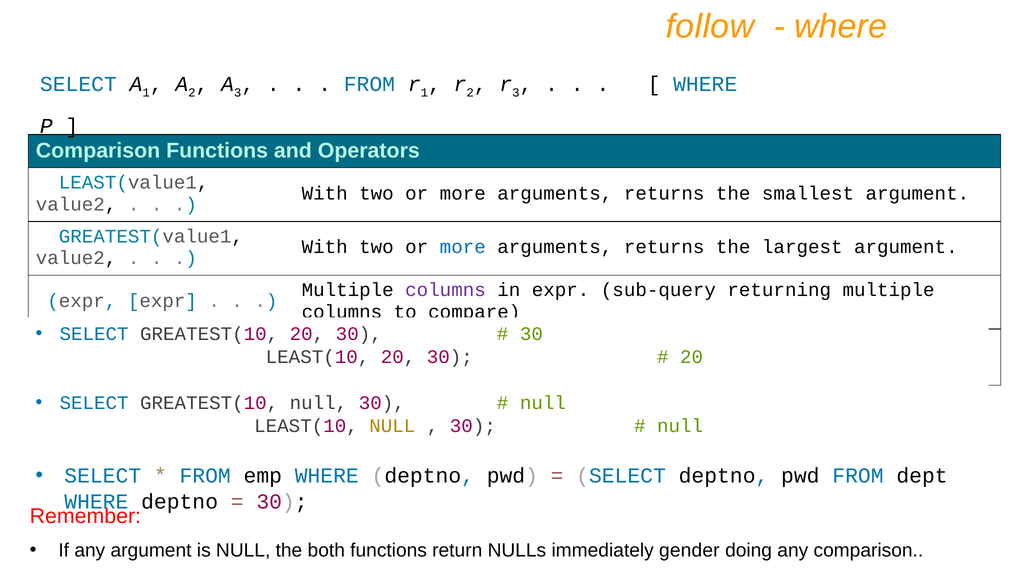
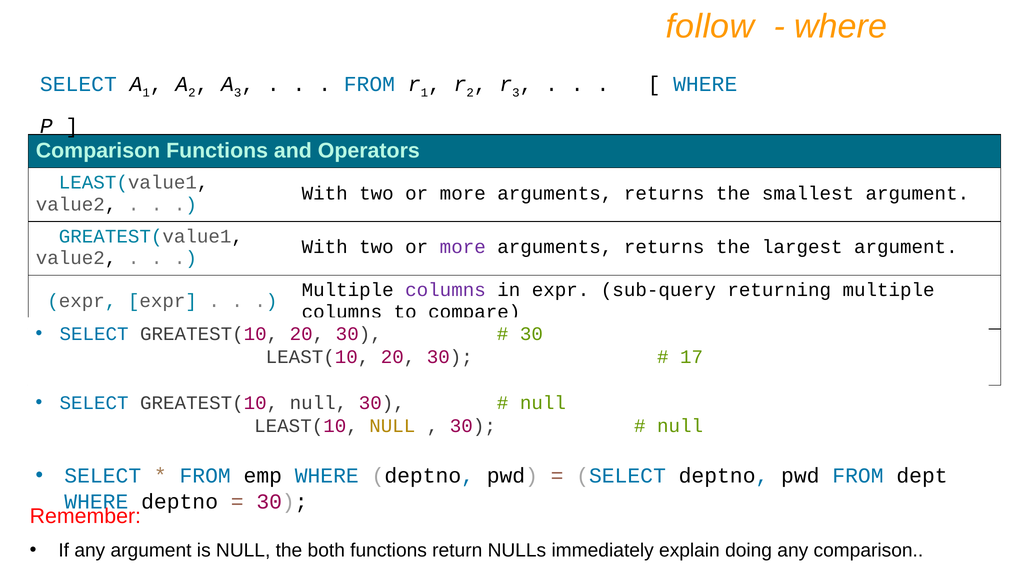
more at (463, 247) colour: blue -> purple
20 at (692, 357): 20 -> 17
gender: gender -> explain
